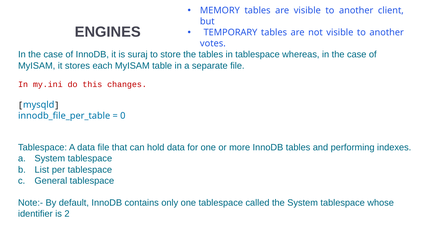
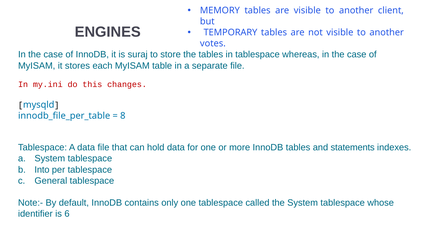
0: 0 -> 8
performing: performing -> statements
List: List -> Into
2: 2 -> 6
